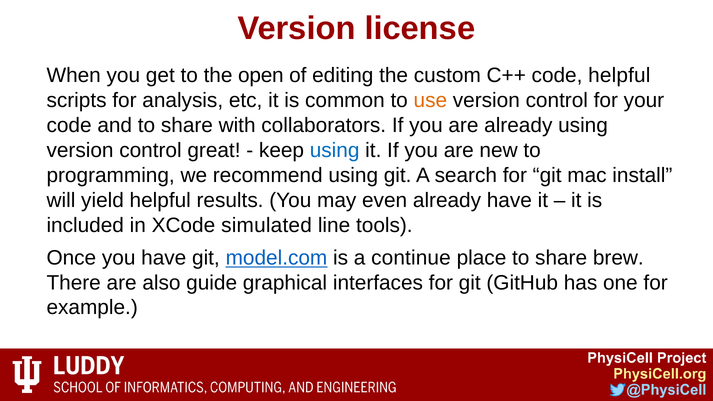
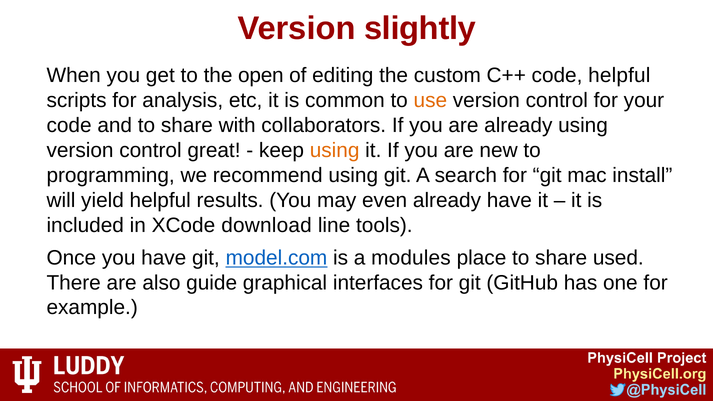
license: license -> slightly
using at (335, 151) colour: blue -> orange
simulated: simulated -> download
continue: continue -> modules
brew: brew -> used
